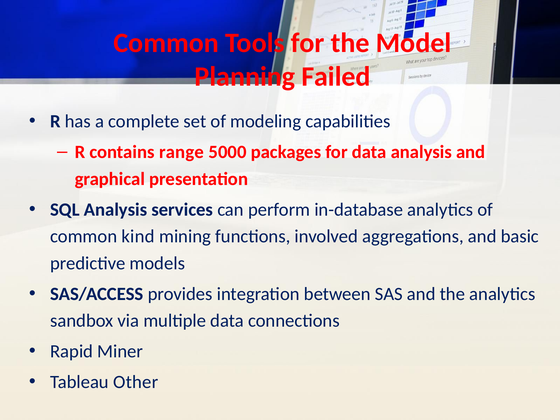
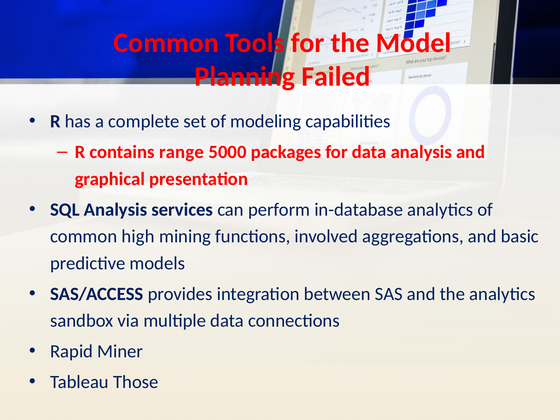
kind: kind -> high
Other: Other -> Those
